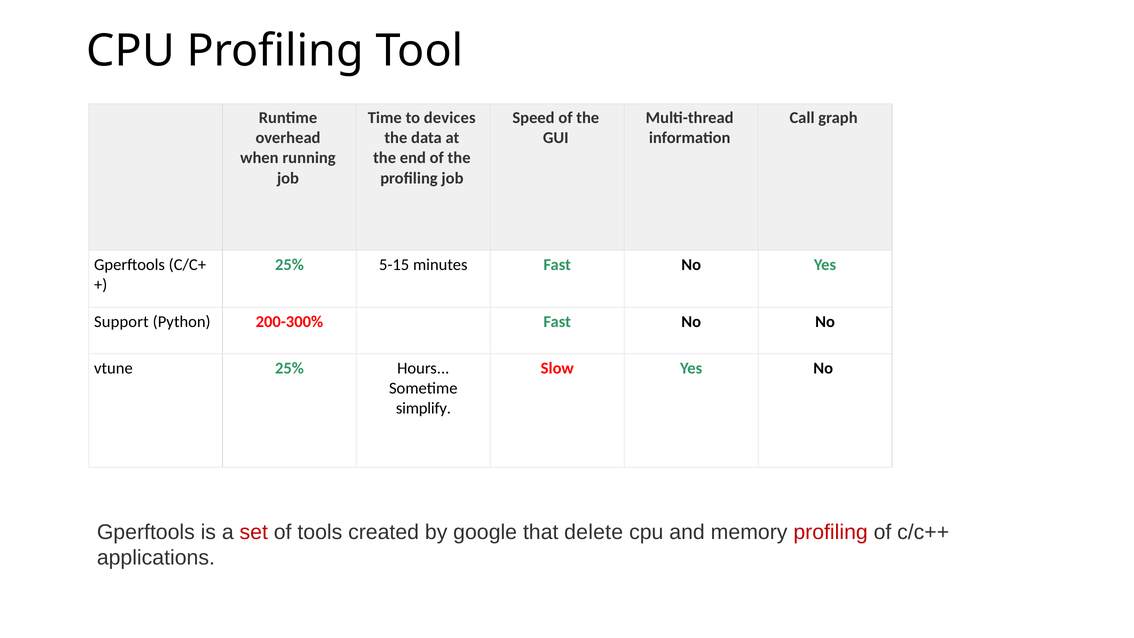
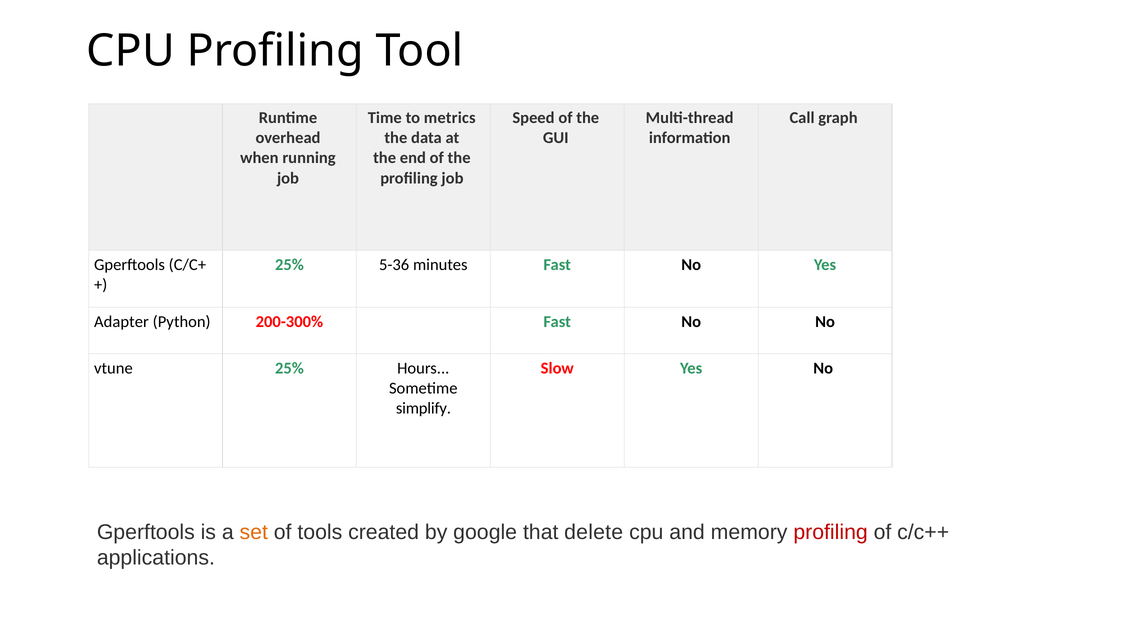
devices: devices -> metrics
5-15: 5-15 -> 5-36
Support: Support -> Adapter
set colour: red -> orange
